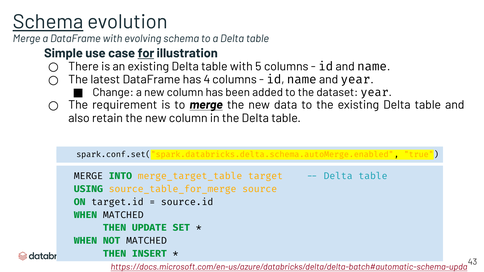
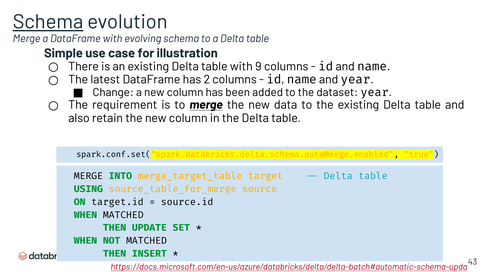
for underline: present -> none
5: 5 -> 9
4: 4 -> 2
